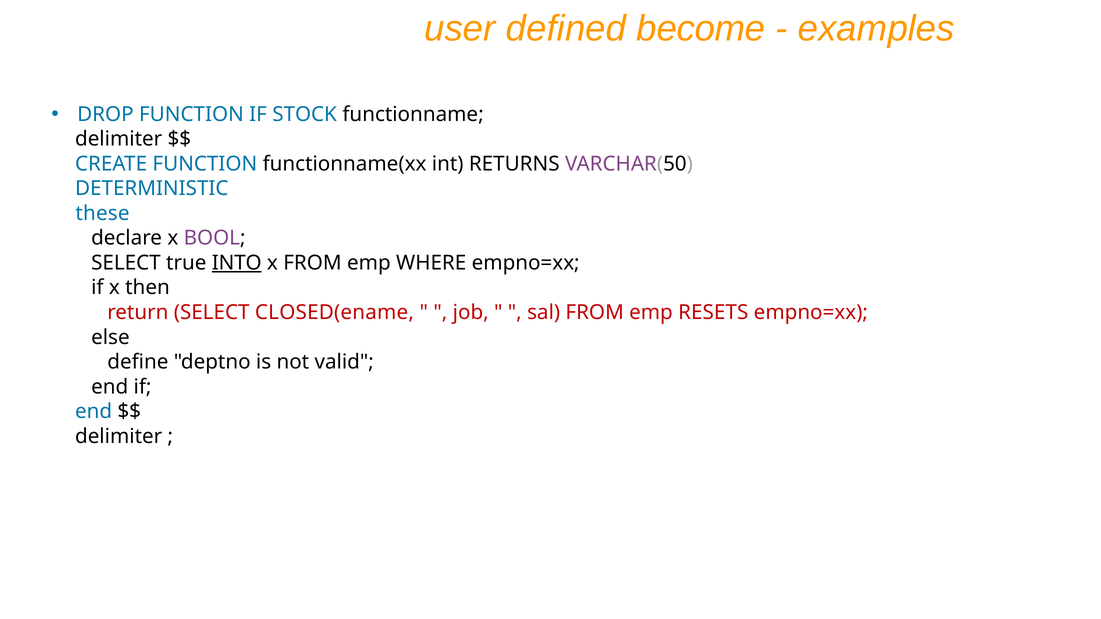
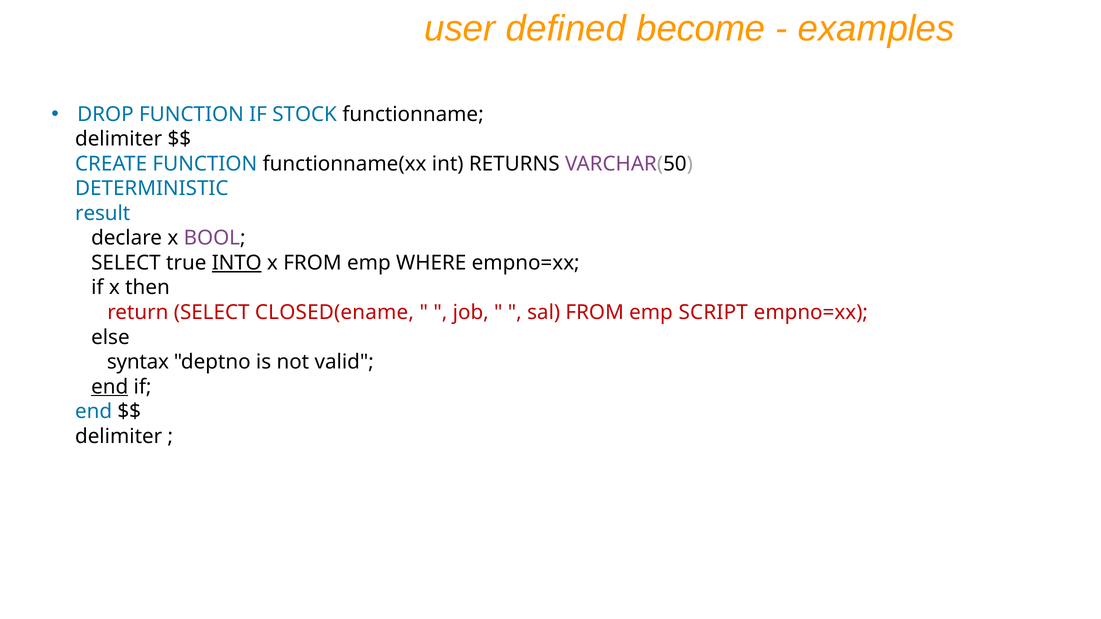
these: these -> result
RESETS: RESETS -> SCRIPT
define: define -> syntax
end at (110, 387) underline: none -> present
